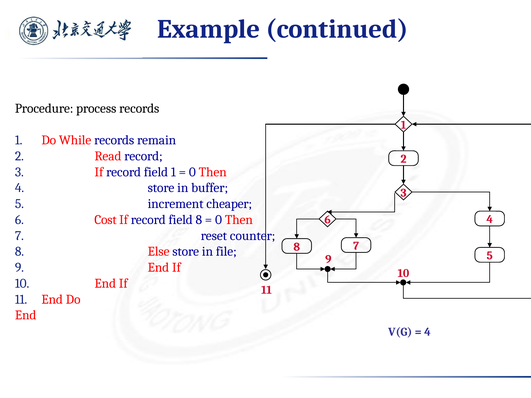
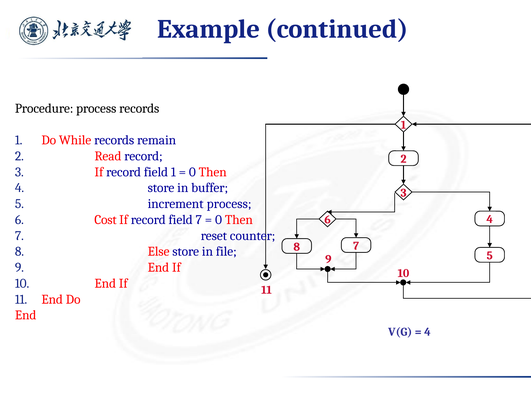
increment cheaper: cheaper -> process
field 8: 8 -> 7
